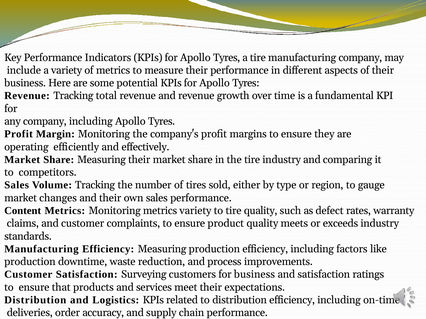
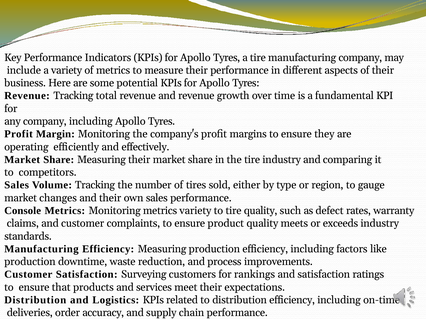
Content: Content -> Console
for business: business -> rankings
